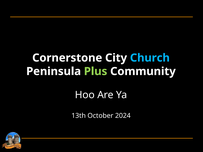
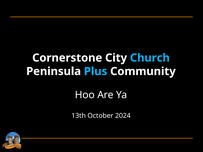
Plus colour: light green -> light blue
